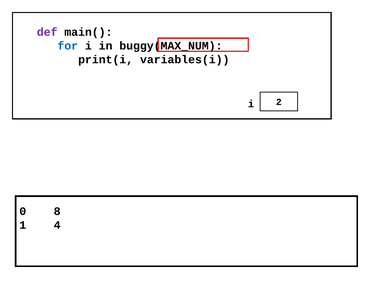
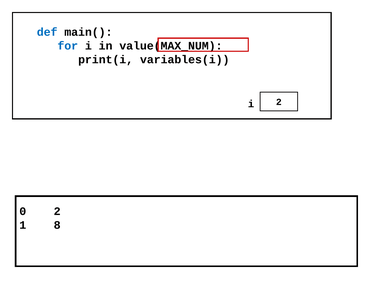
def colour: purple -> blue
buggy(MAX_NUM: buggy(MAX_NUM -> value(MAX_NUM
0 8: 8 -> 2
4: 4 -> 8
